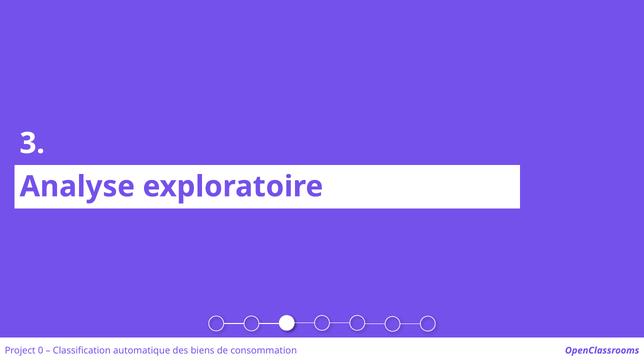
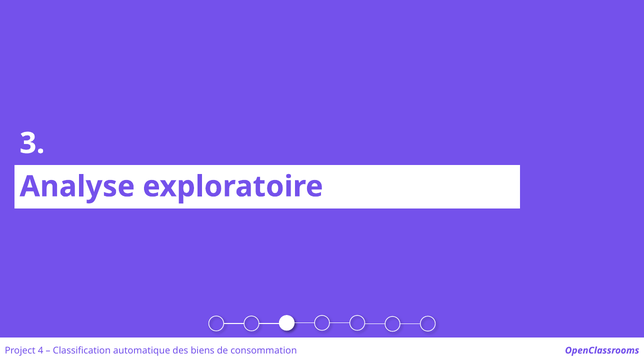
0: 0 -> 4
